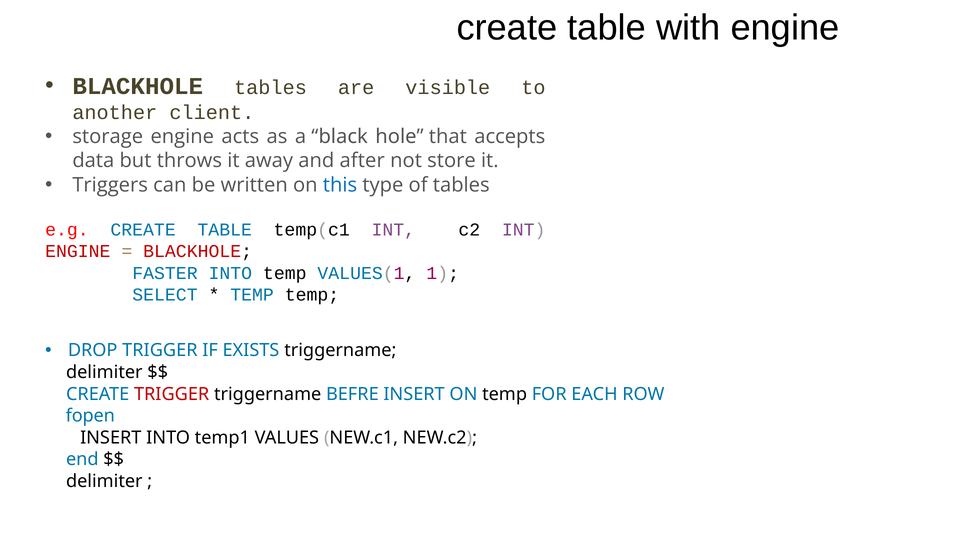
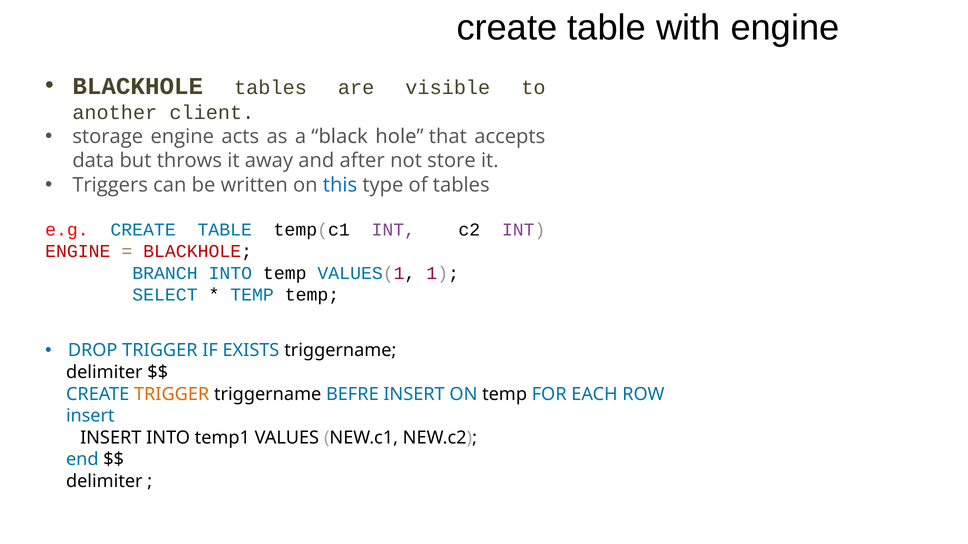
FASTER: FASTER -> BRANCH
TRIGGER at (172, 394) colour: red -> orange
fopen at (90, 416): fopen -> insert
